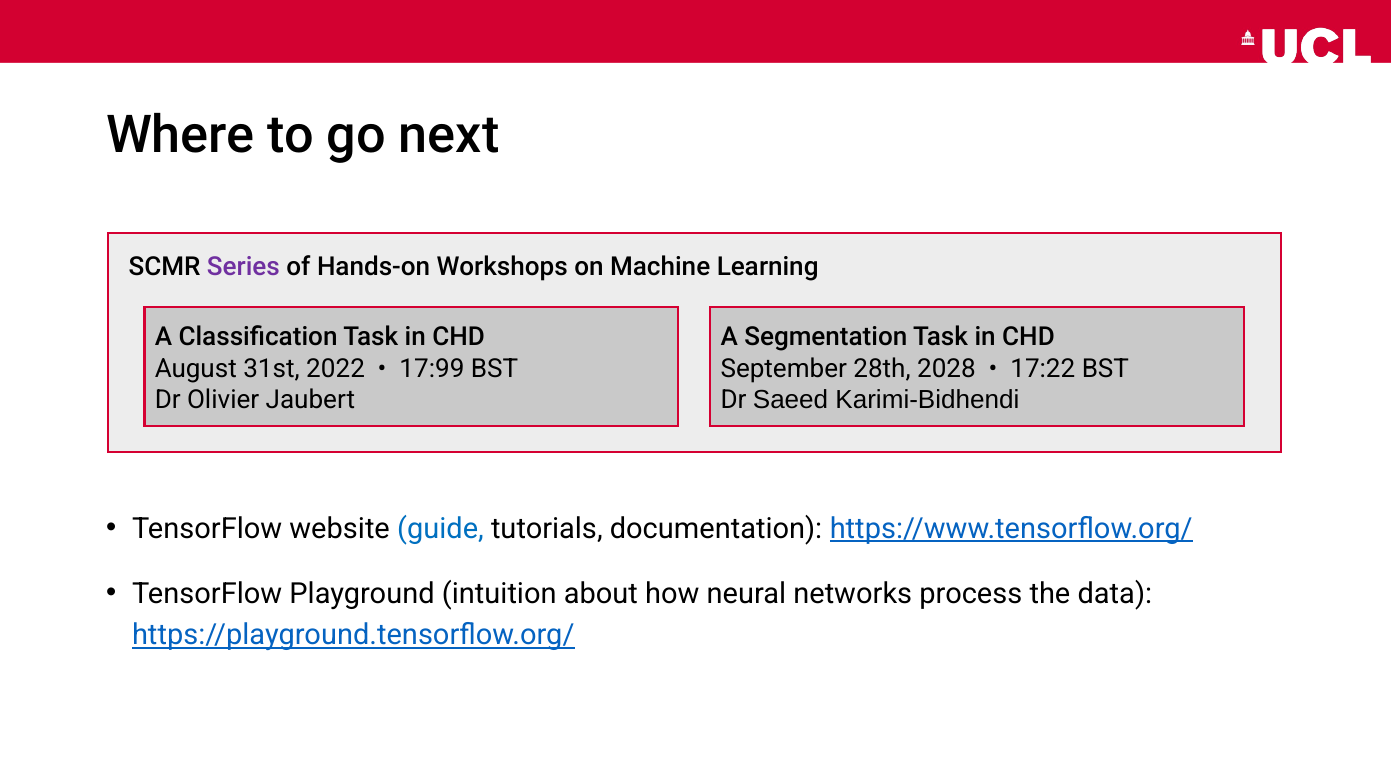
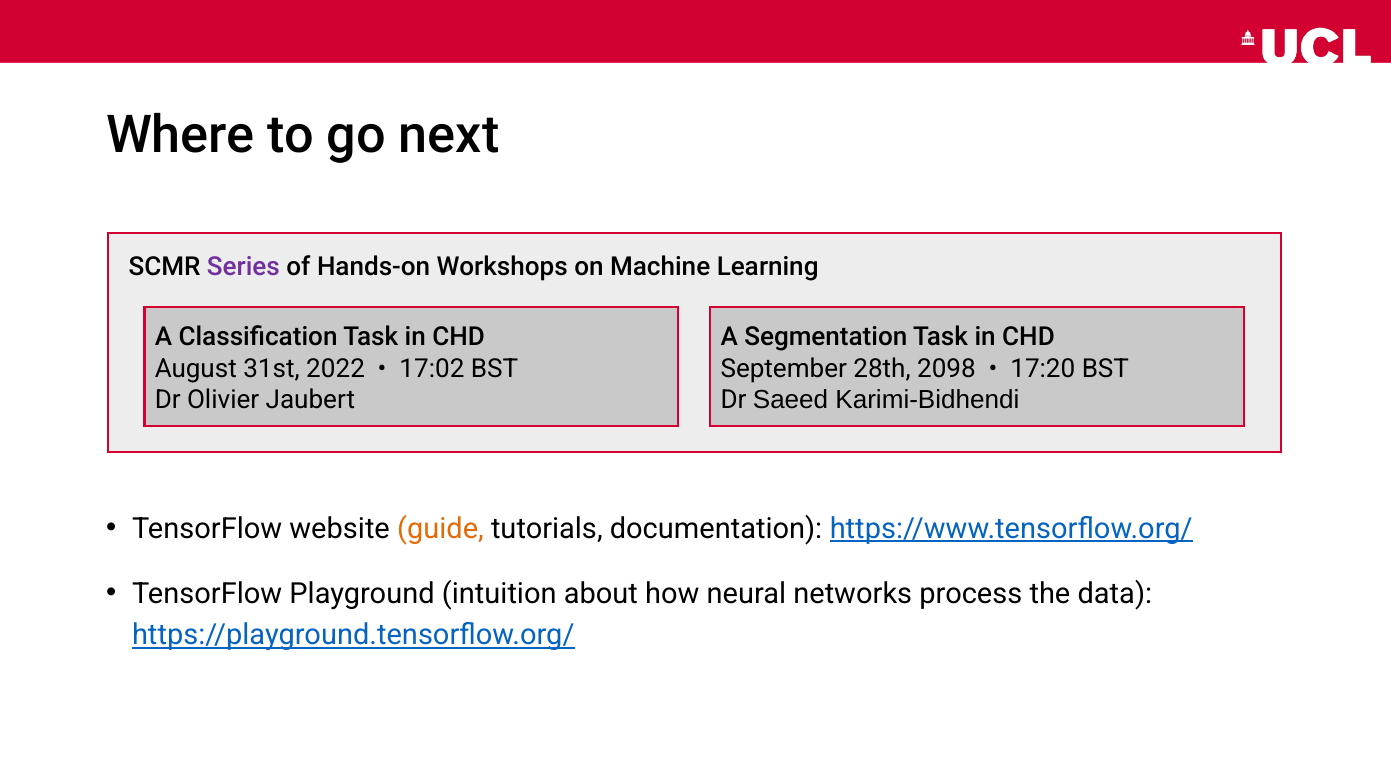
17:99: 17:99 -> 17:02
2028: 2028 -> 2098
17:22: 17:22 -> 17:20
guide colour: blue -> orange
